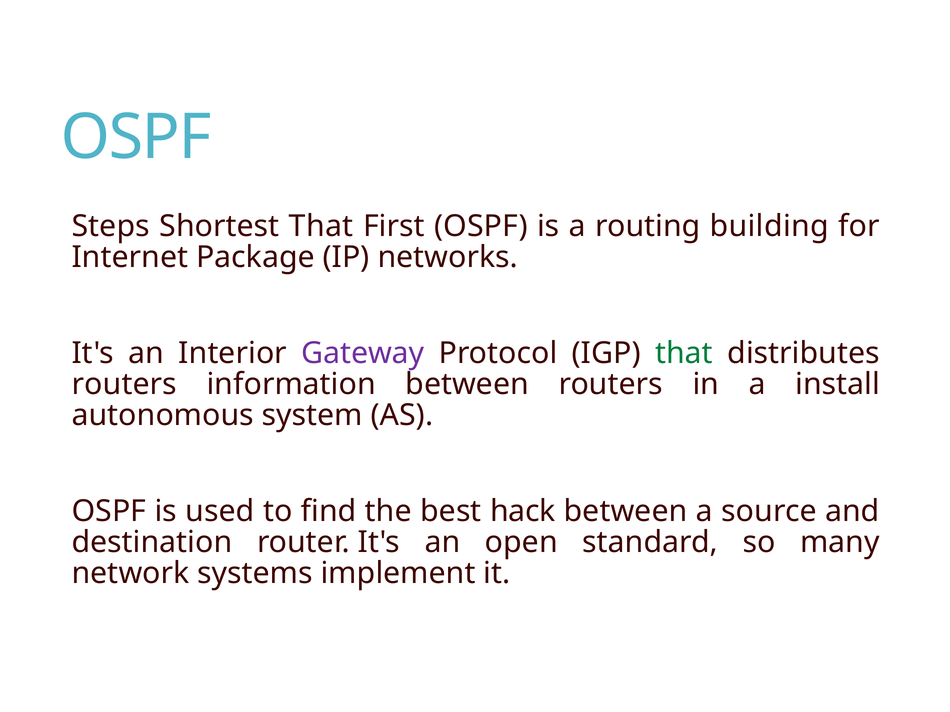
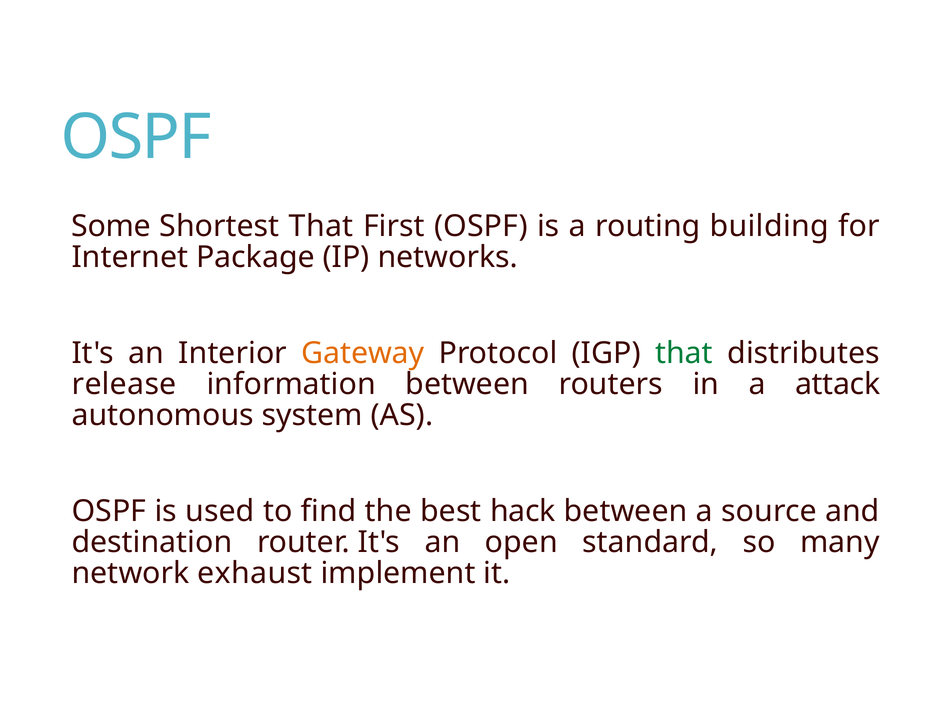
Steps: Steps -> Some
Gateway colour: purple -> orange
routers at (124, 385): routers -> release
install: install -> attack
systems: systems -> exhaust
